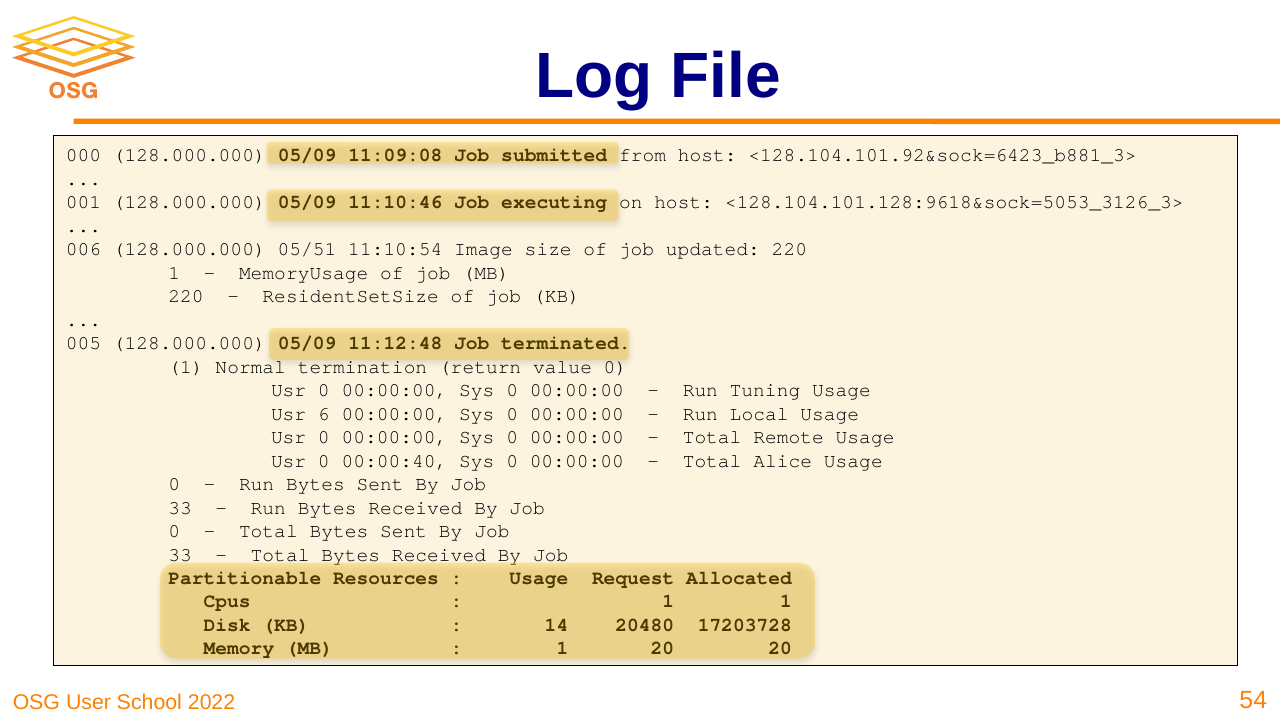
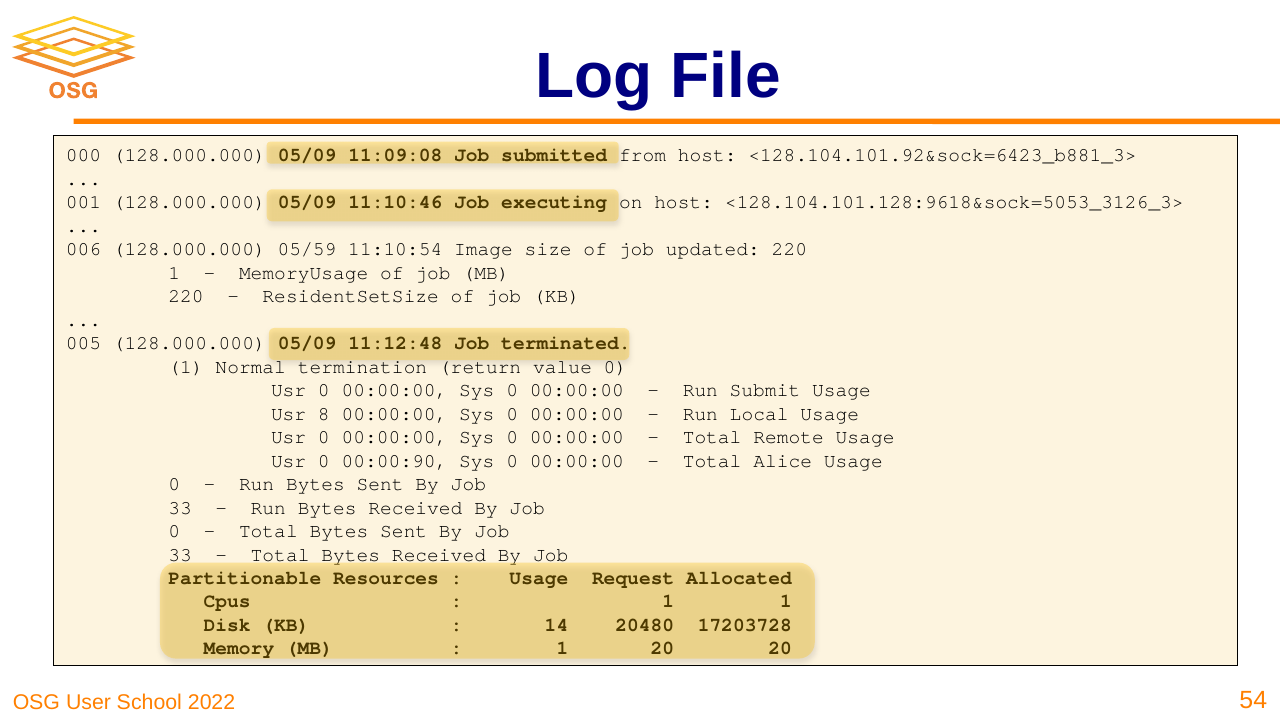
05/51: 05/51 -> 05/59
Tuning: Tuning -> Submit
6: 6 -> 8
00:00:40: 00:00:40 -> 00:00:90
